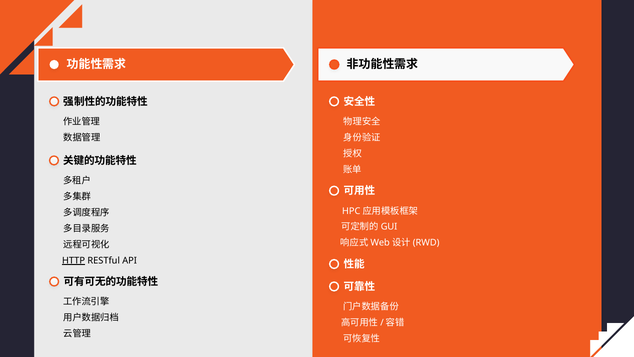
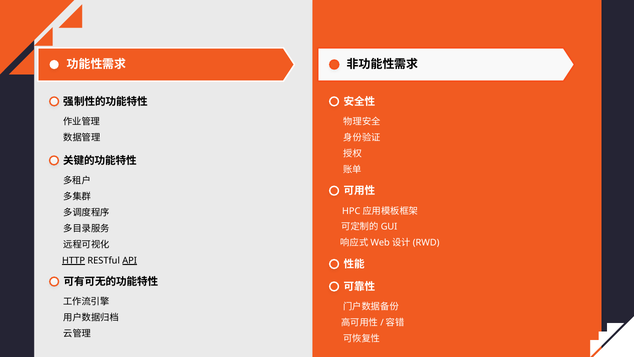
API underline: none -> present
